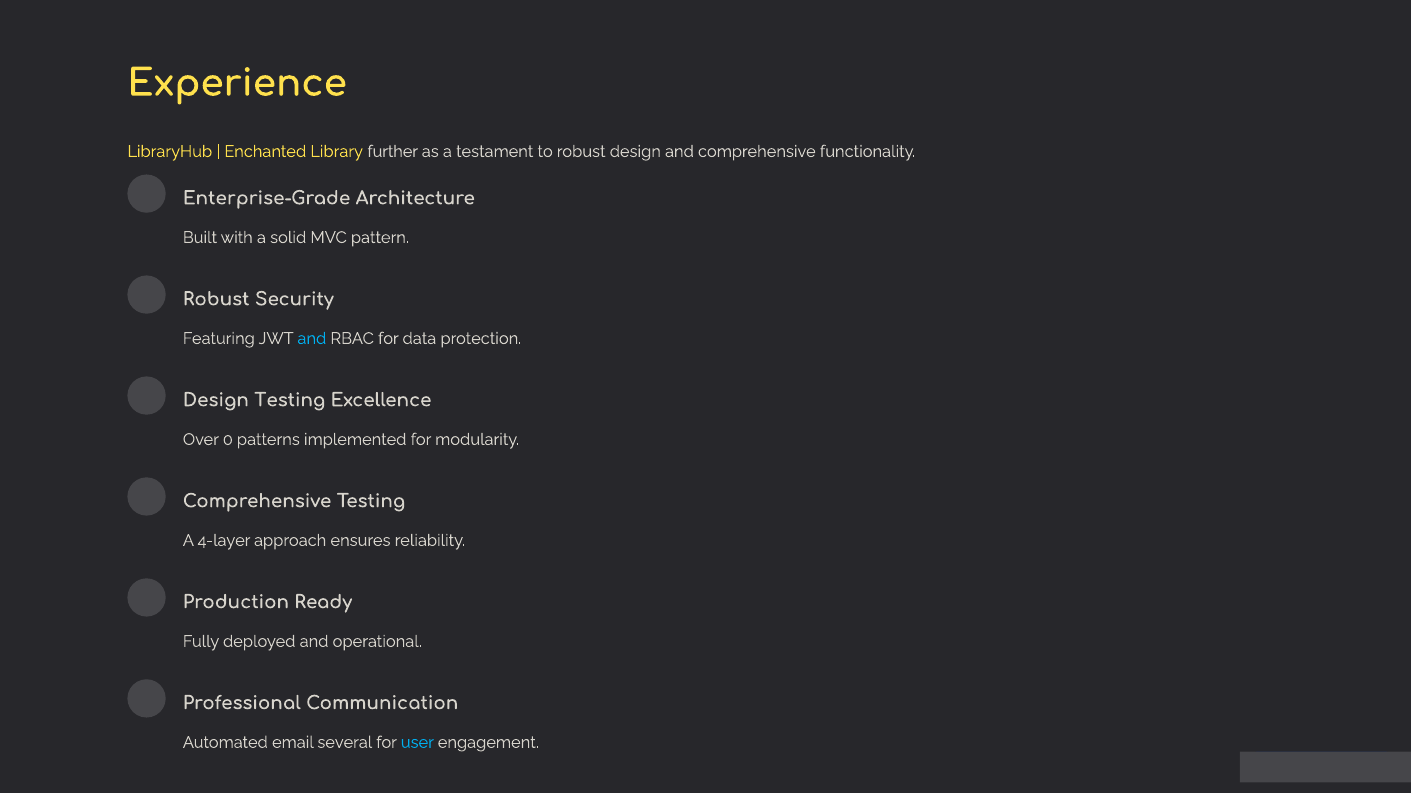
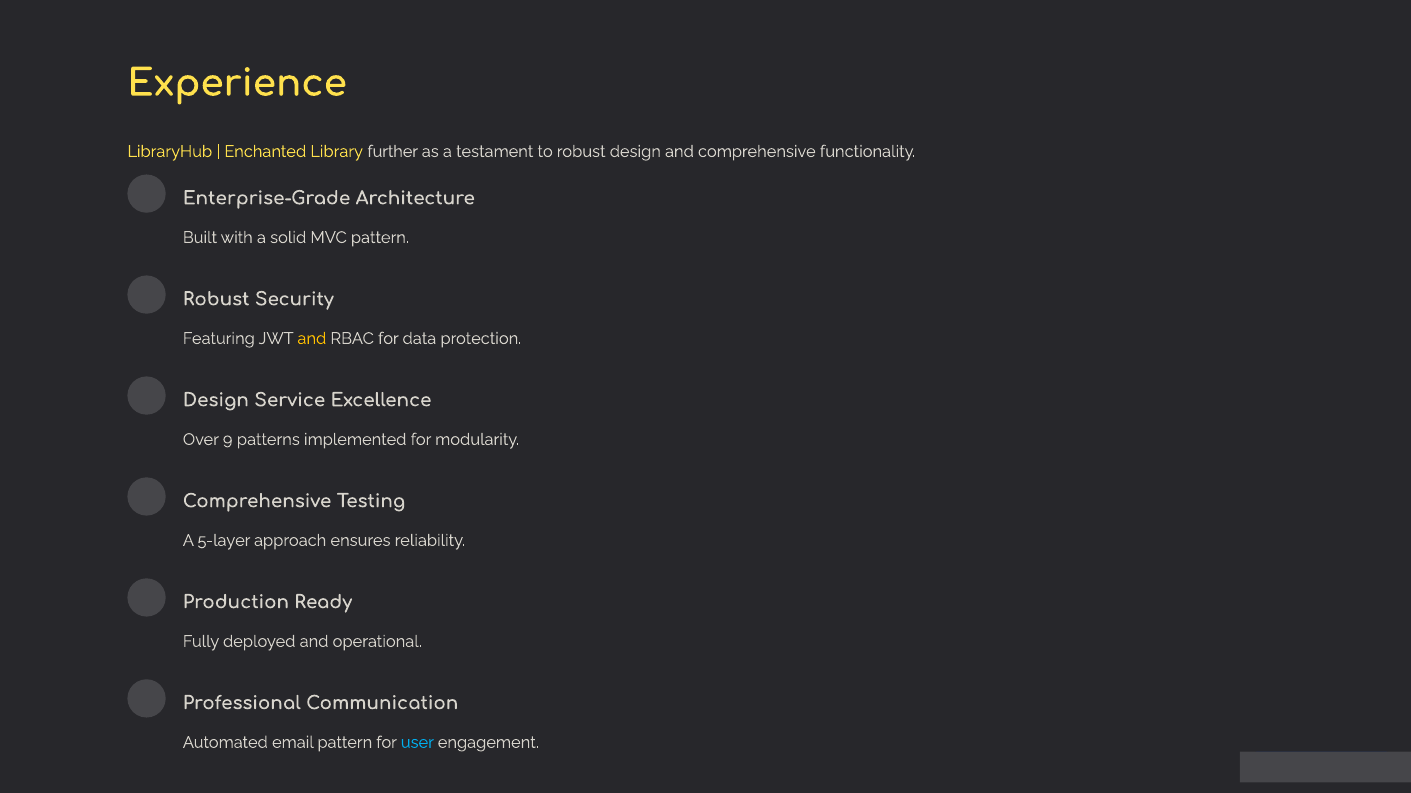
and at (312, 339) colour: light blue -> yellow
Design Testing: Testing -> Service
0: 0 -> 9
4-layer: 4-layer -> 5-layer
email several: several -> pattern
